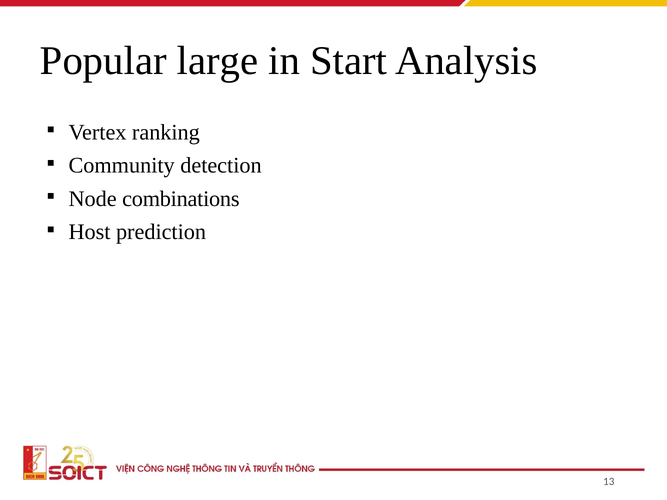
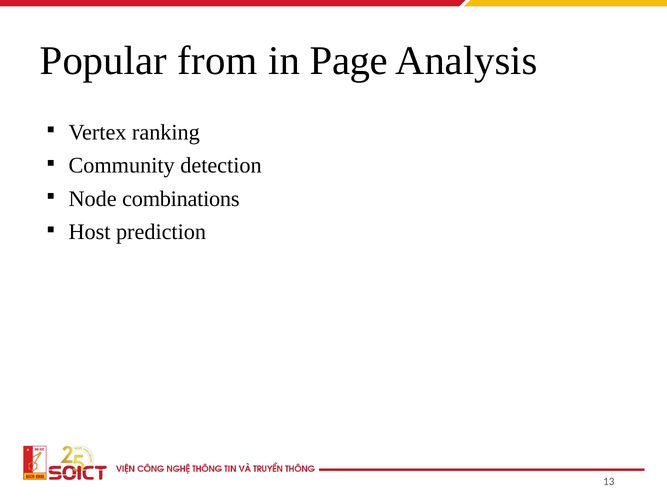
large: large -> from
Start: Start -> Page
